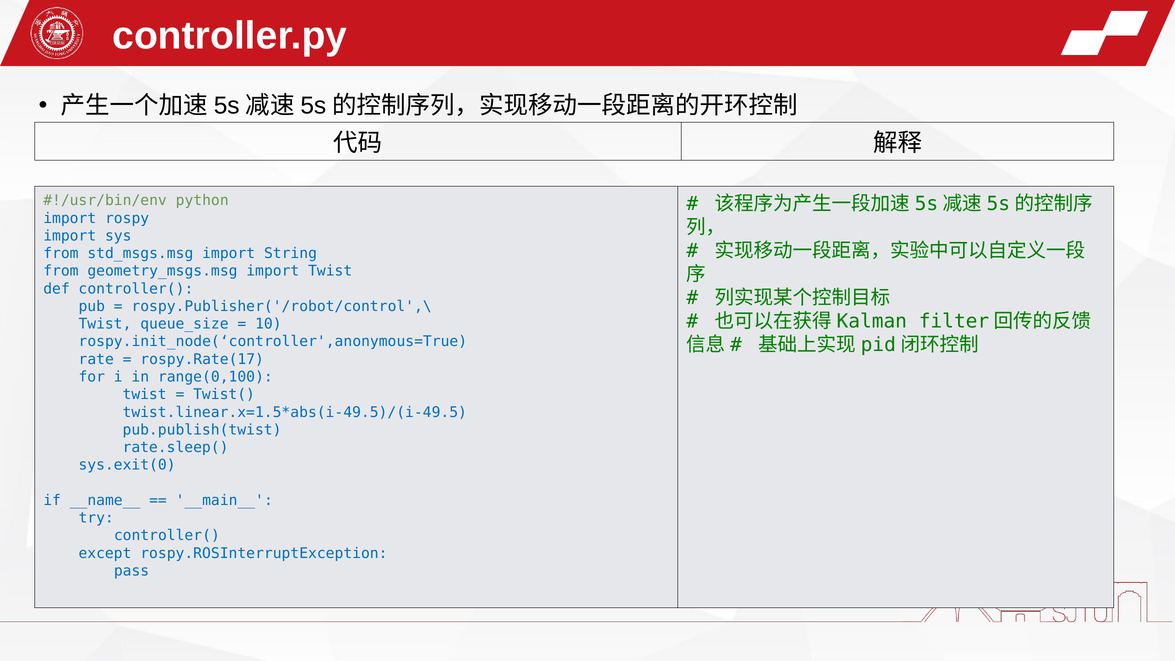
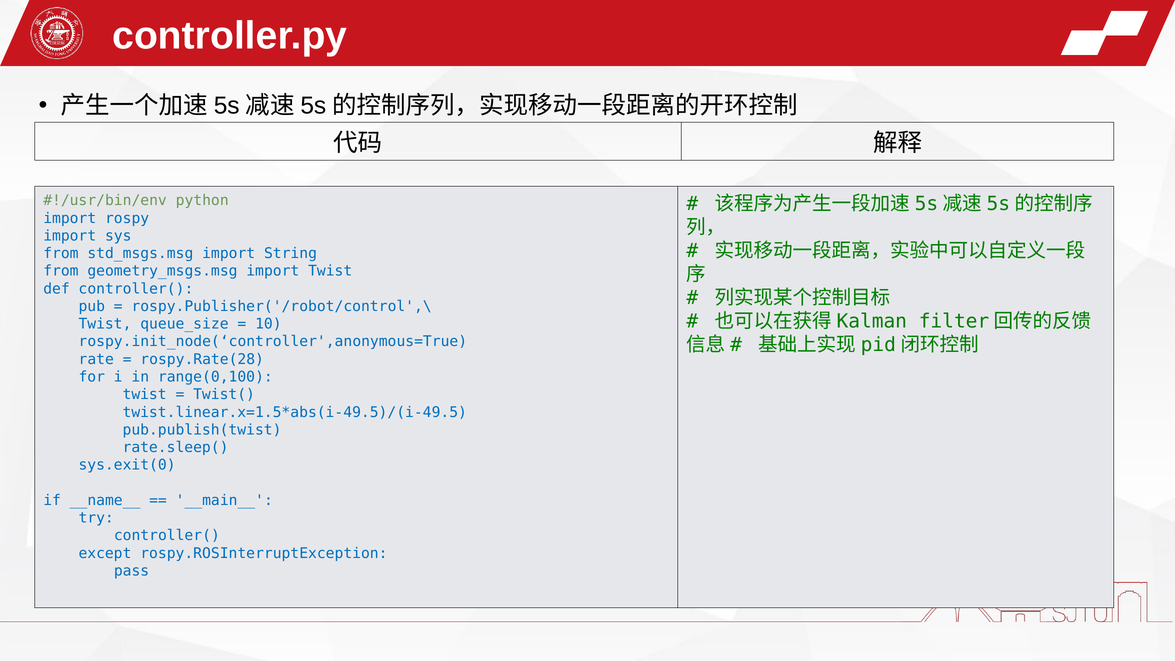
rospy.Rate(17: rospy.Rate(17 -> rospy.Rate(28
